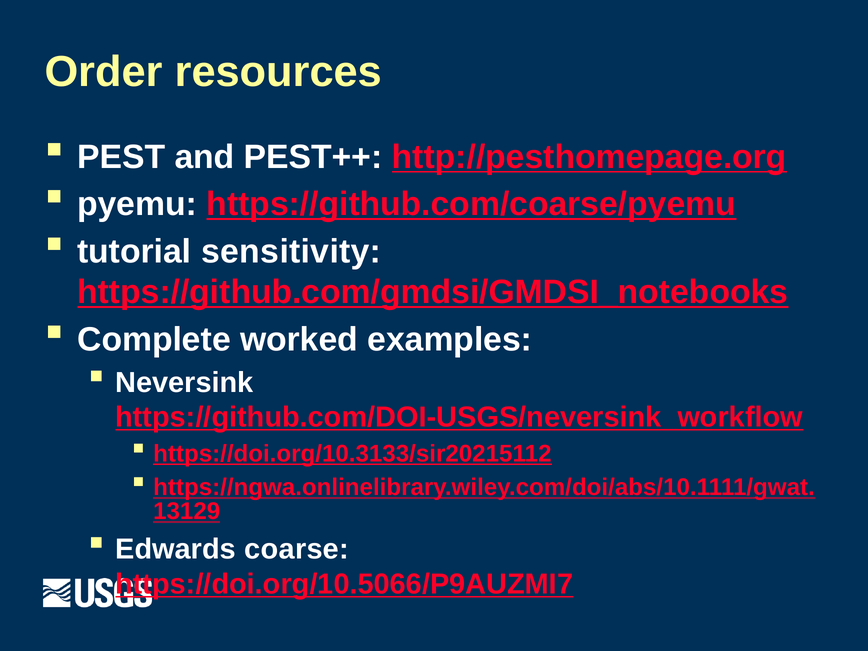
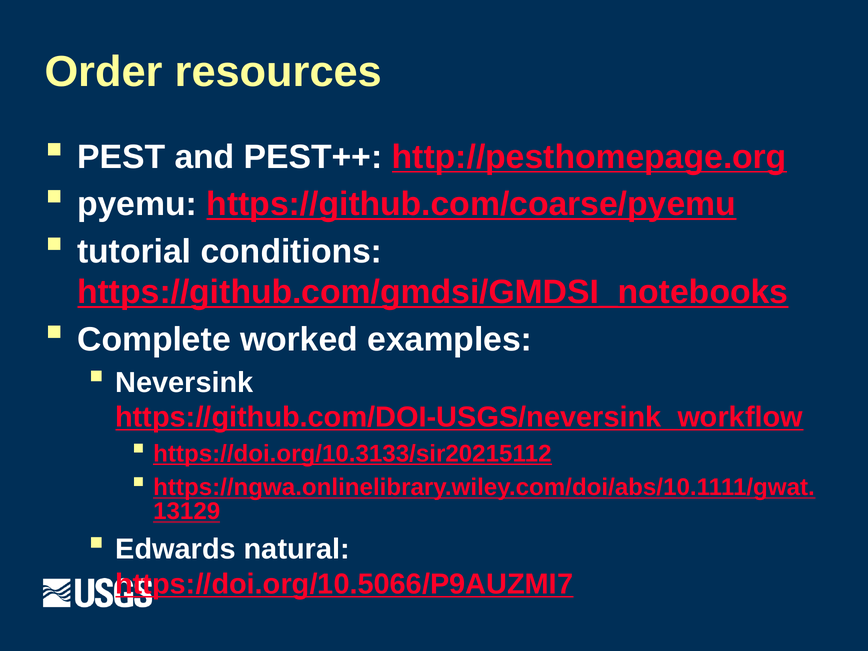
sensitivity: sensitivity -> conditions
coarse: coarse -> natural
